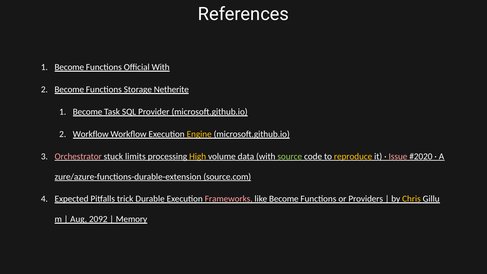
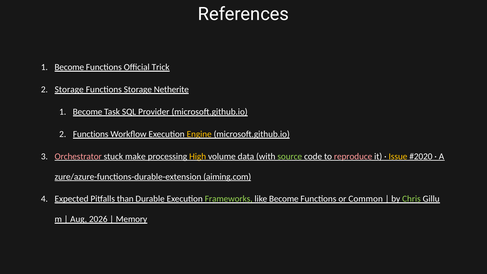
Official With: With -> Trick
Become at (69, 89): Become -> Storage
Workflow at (91, 134): Workflow -> Functions
limits: limits -> make
reproduce colour: yellow -> pink
Issue colour: pink -> yellow
source.com: source.com -> aiming.com
trick: trick -> than
Frameworks colour: pink -> light green
Providers: Providers -> Common
Chris colour: yellow -> light green
2092: 2092 -> 2026
